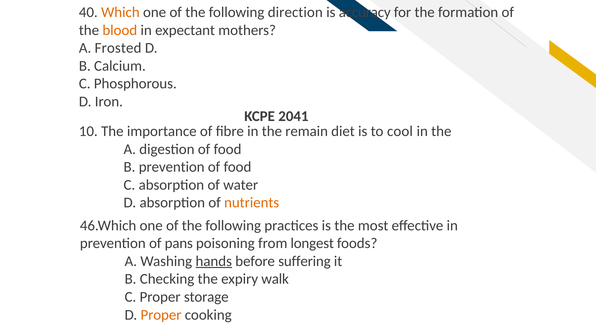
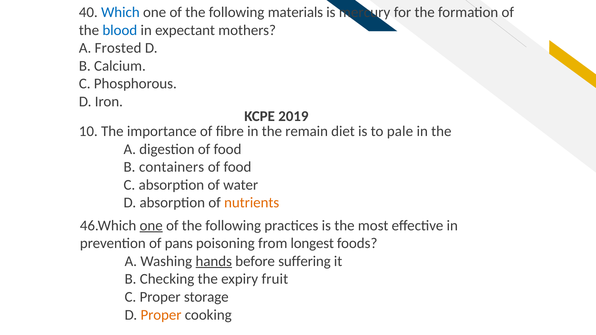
Which colour: orange -> blue
direction: direction -> materials
accuracy: accuracy -> mercury
blood colour: orange -> blue
2041: 2041 -> 2019
cool: cool -> pale
B prevention: prevention -> containers
one at (151, 226) underline: none -> present
walk: walk -> fruit
